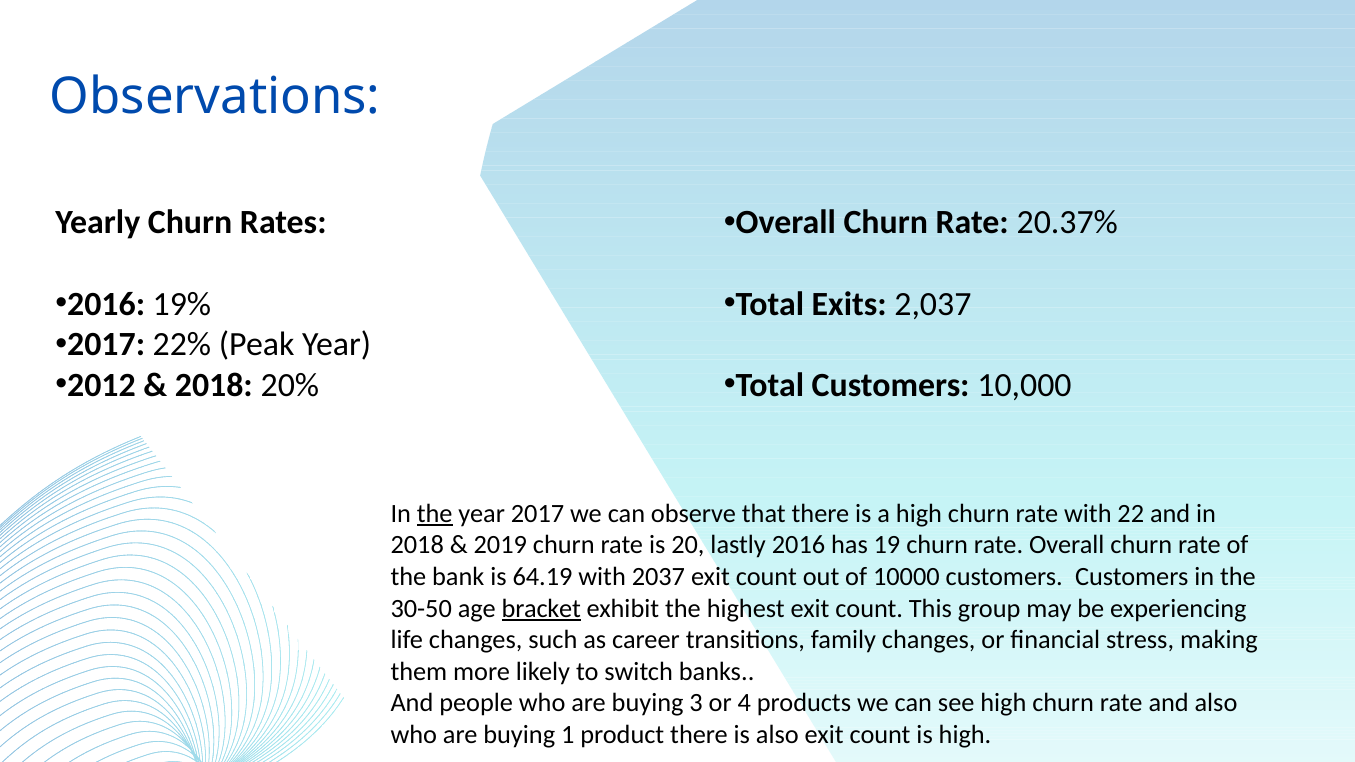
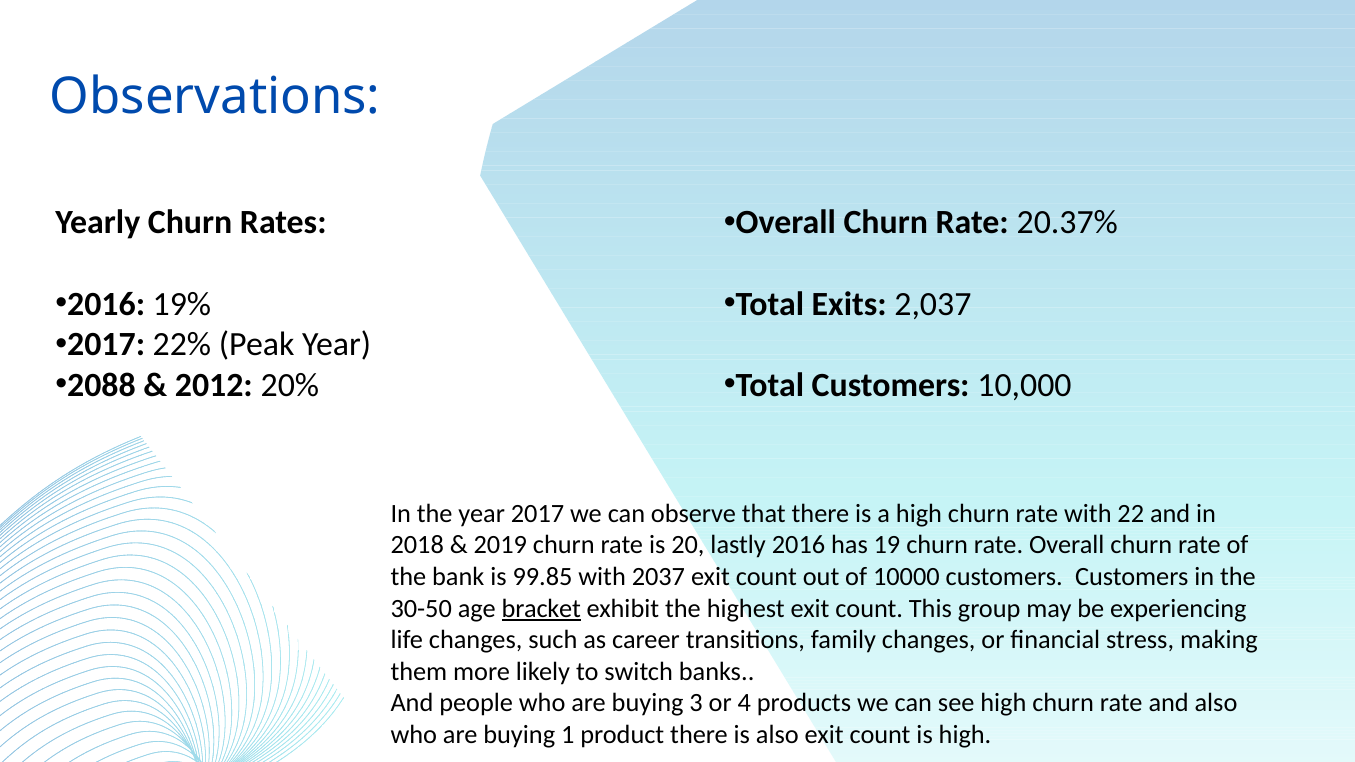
2012: 2012 -> 2088
2018 at (214, 385): 2018 -> 2012
the at (435, 514) underline: present -> none
64.19: 64.19 -> 99.85
